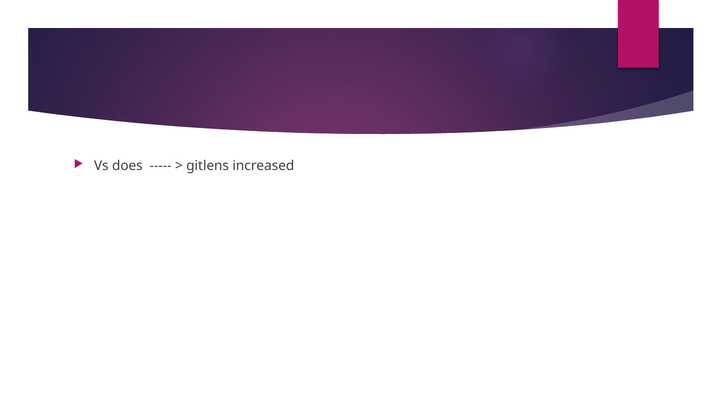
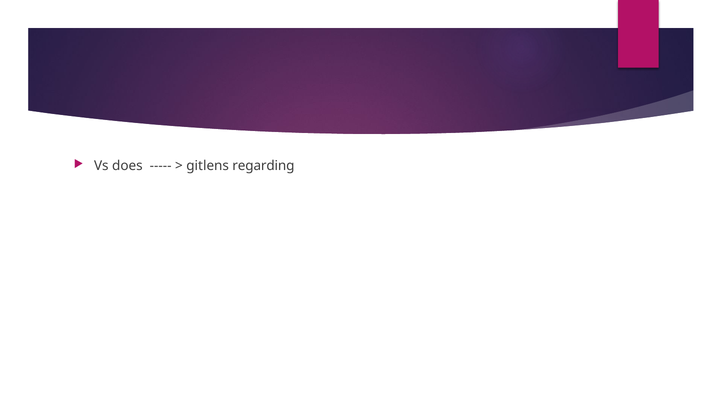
increased: increased -> regarding
